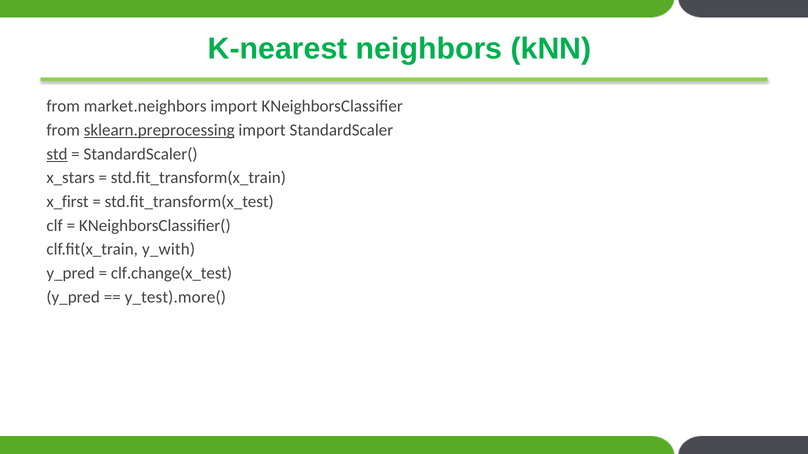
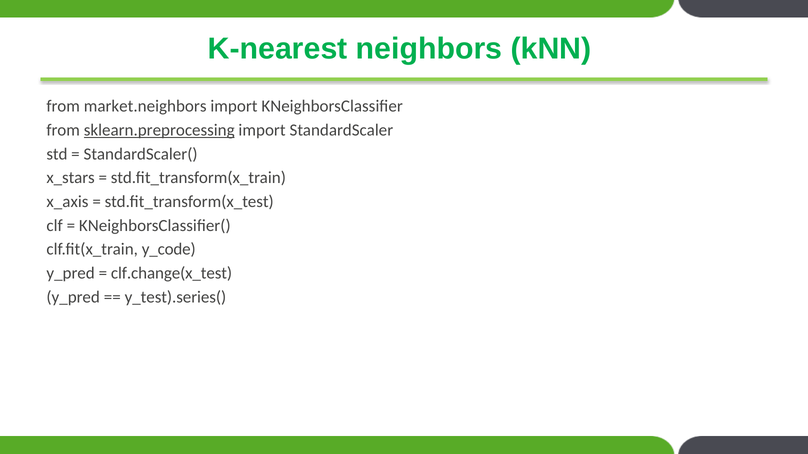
std underline: present -> none
x_first: x_first -> x_axis
y_with: y_with -> y_code
y_test).more(: y_test).more( -> y_test).series(
